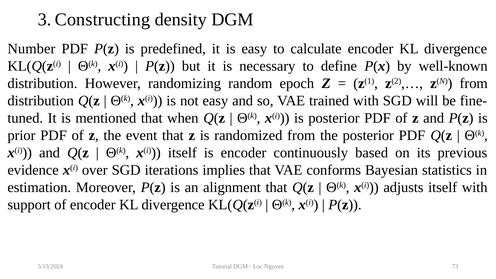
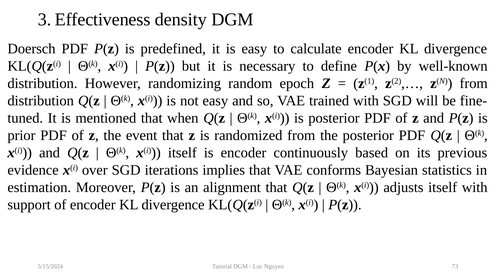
Constructing: Constructing -> Effectiveness
Number: Number -> Doersch
